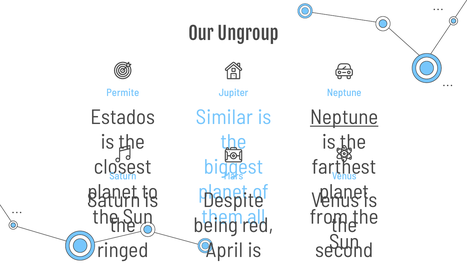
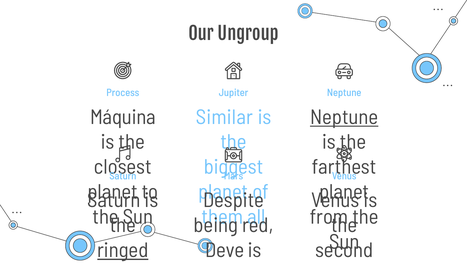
Permite: Permite -> Process
Estados: Estados -> Máquina
ringed underline: none -> present
April: April -> Deve
